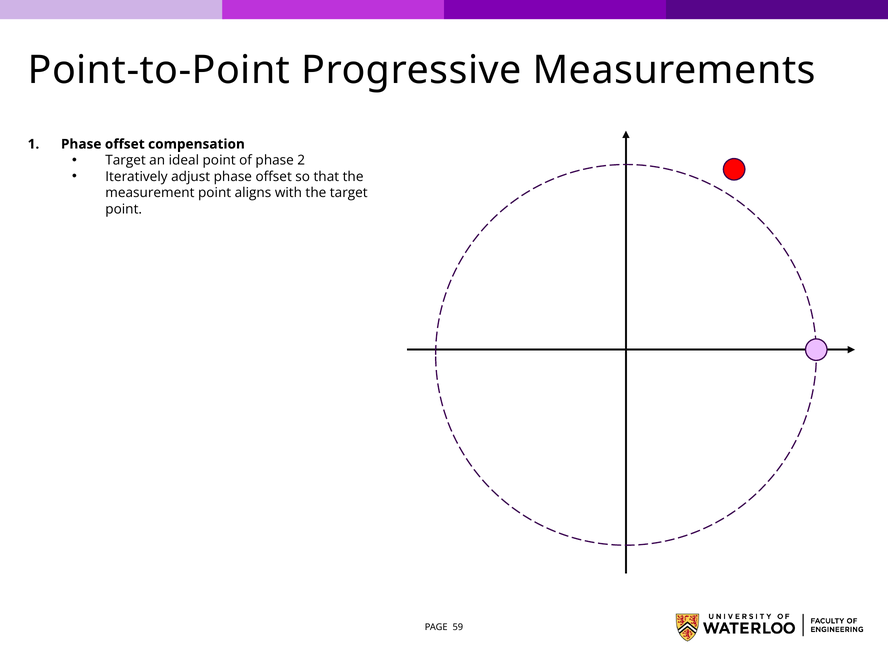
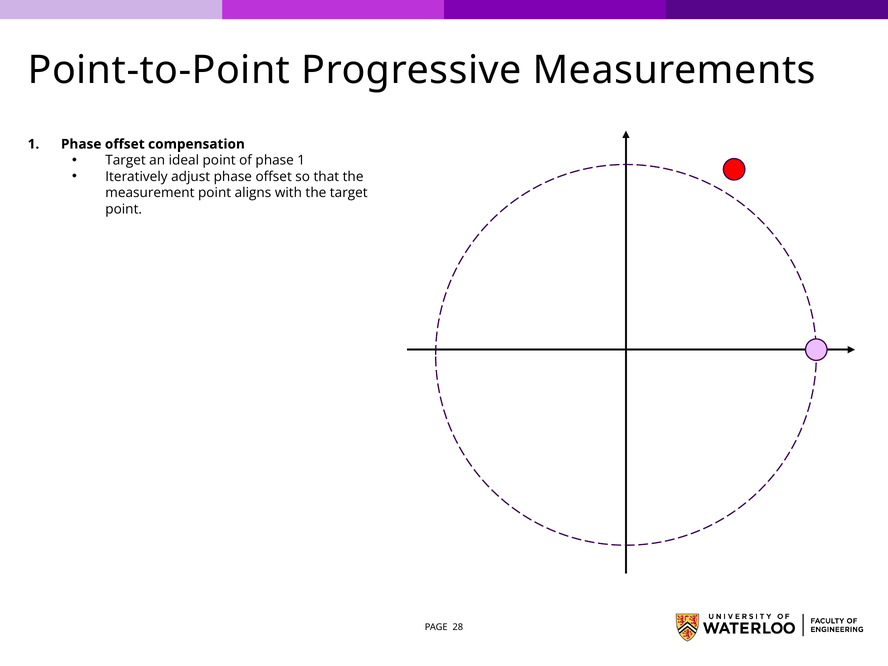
phase 2: 2 -> 1
59: 59 -> 28
